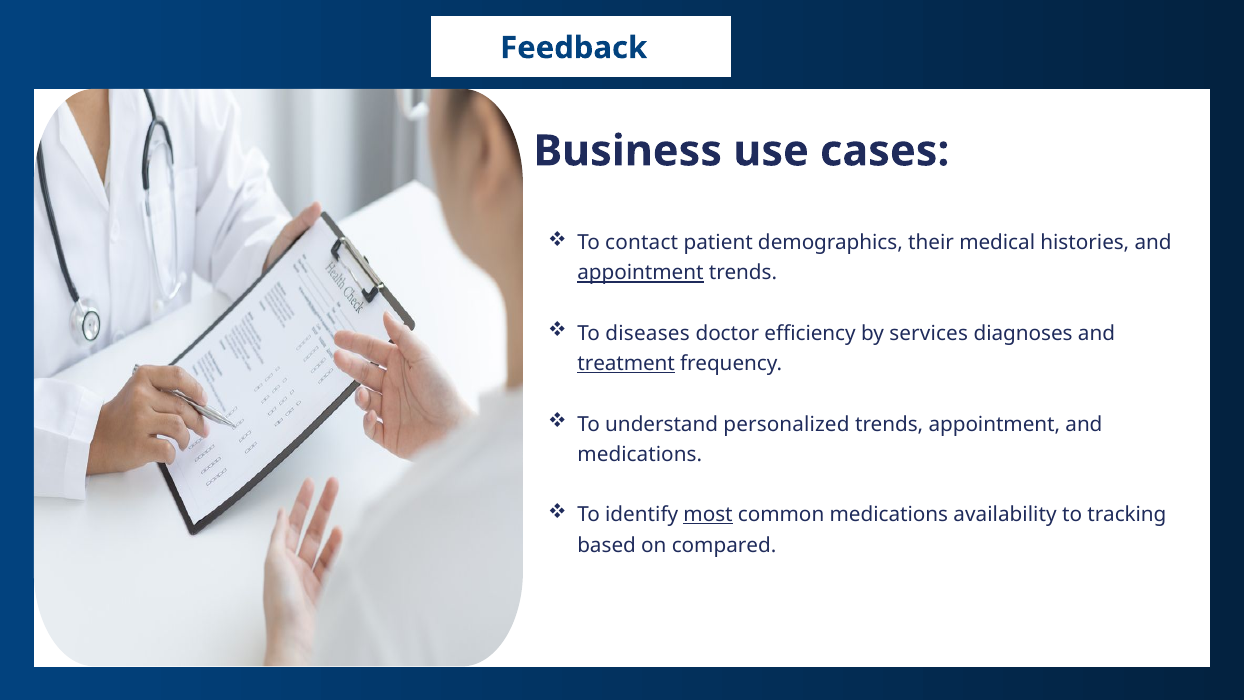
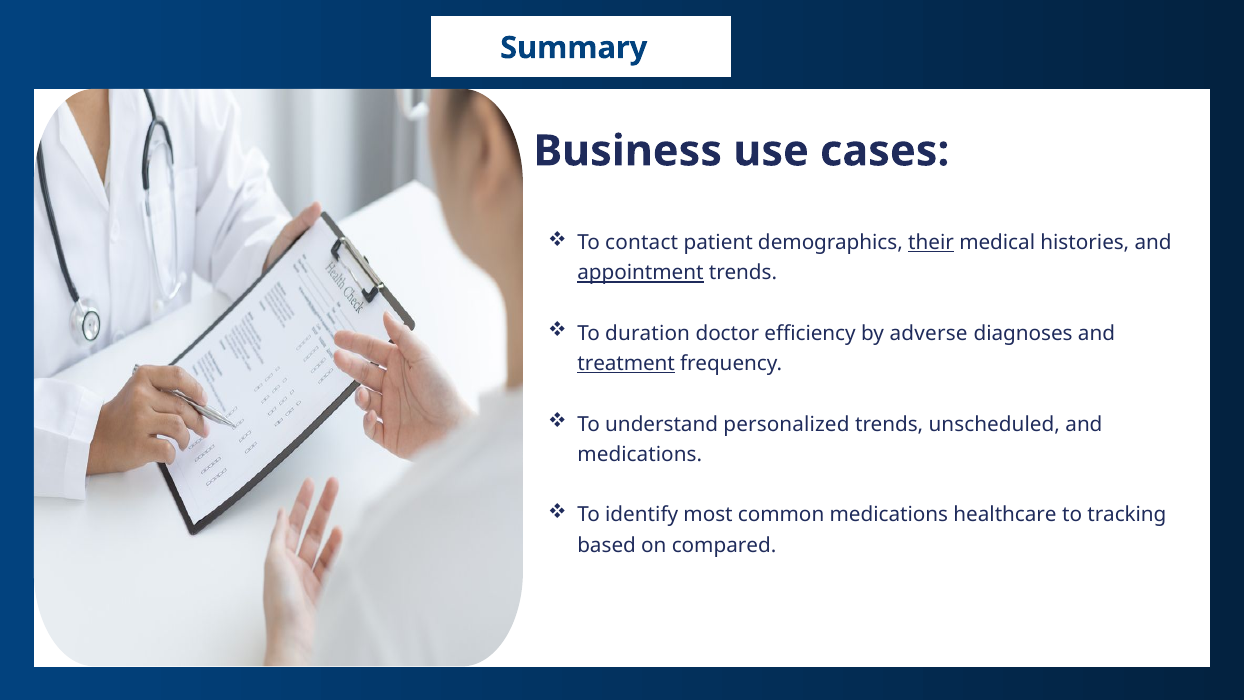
Feedback: Feedback -> Summary
their underline: none -> present
diseases: diseases -> duration
services: services -> adverse
trends appointment: appointment -> unscheduled
most underline: present -> none
availability: availability -> healthcare
